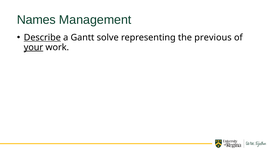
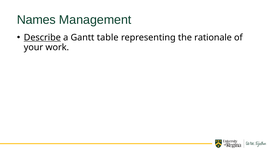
solve: solve -> table
previous: previous -> rationale
your underline: present -> none
